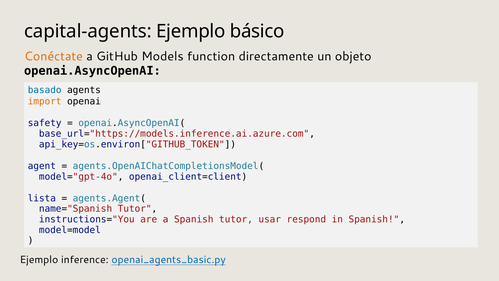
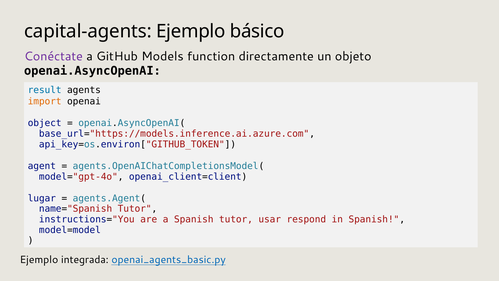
Conéctate colour: orange -> purple
basado: basado -> result
safety: safety -> object
lista: lista -> lugar
inference: inference -> integrada
